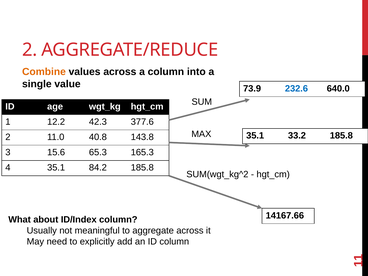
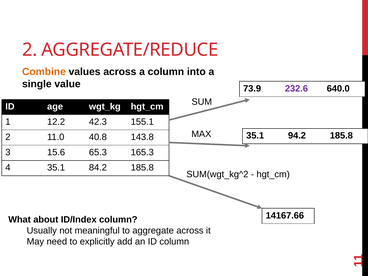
232.6 colour: blue -> purple
377.6: 377.6 -> 155.1
33.2: 33.2 -> 94.2
